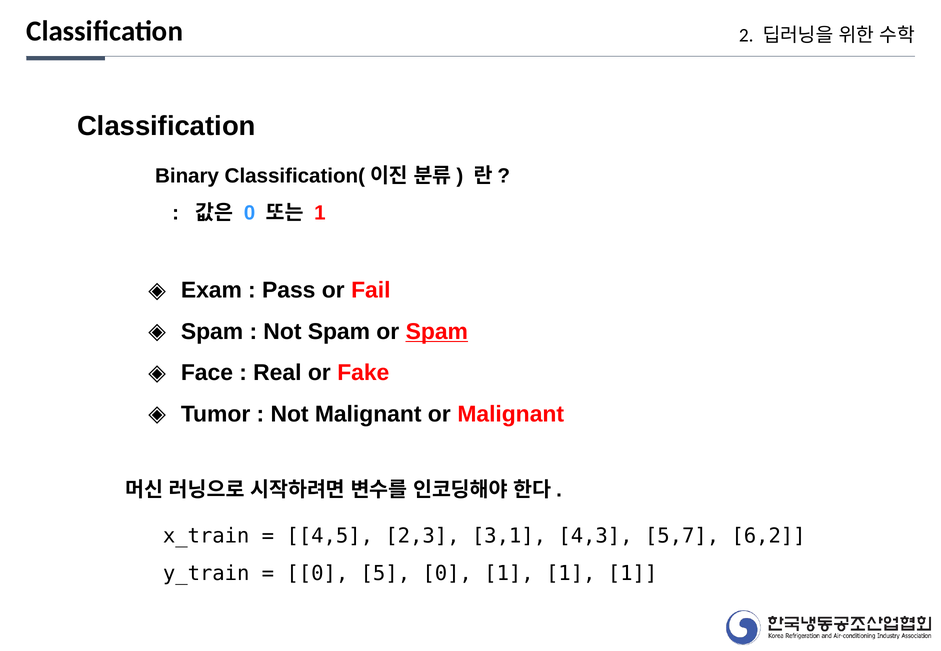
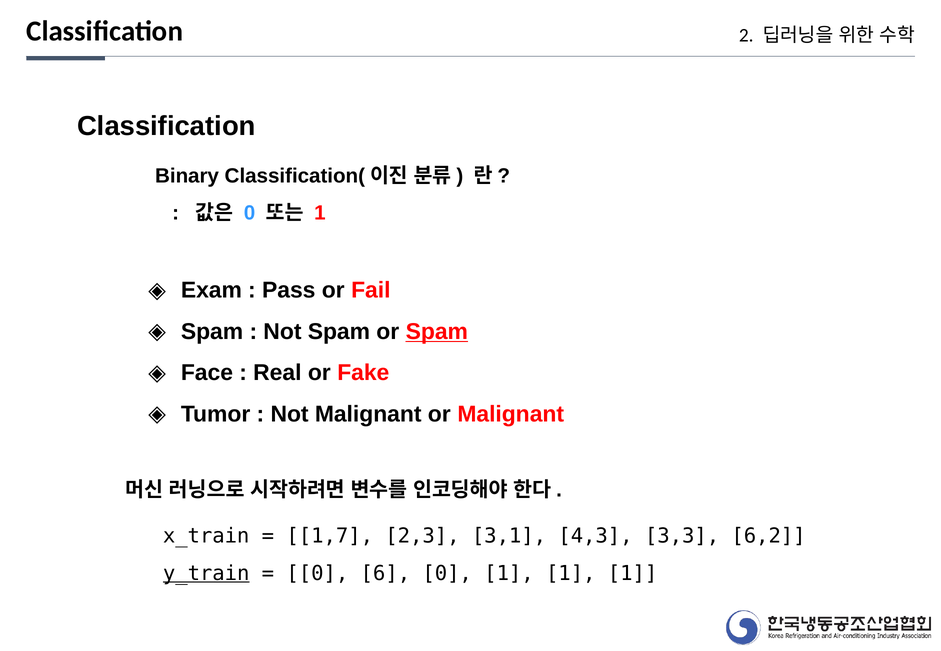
4,5: 4,5 -> 1,7
5,7: 5,7 -> 3,3
y_train underline: none -> present
5: 5 -> 6
